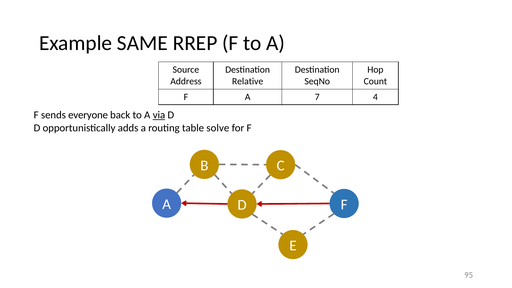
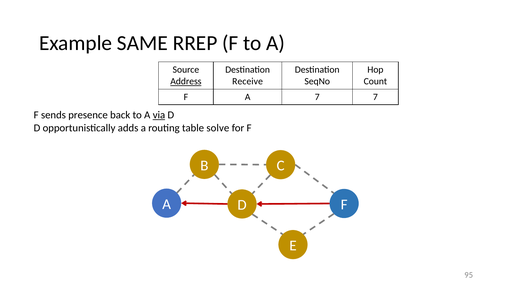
Address underline: none -> present
Relative: Relative -> Receive
7 4: 4 -> 7
everyone: everyone -> presence
